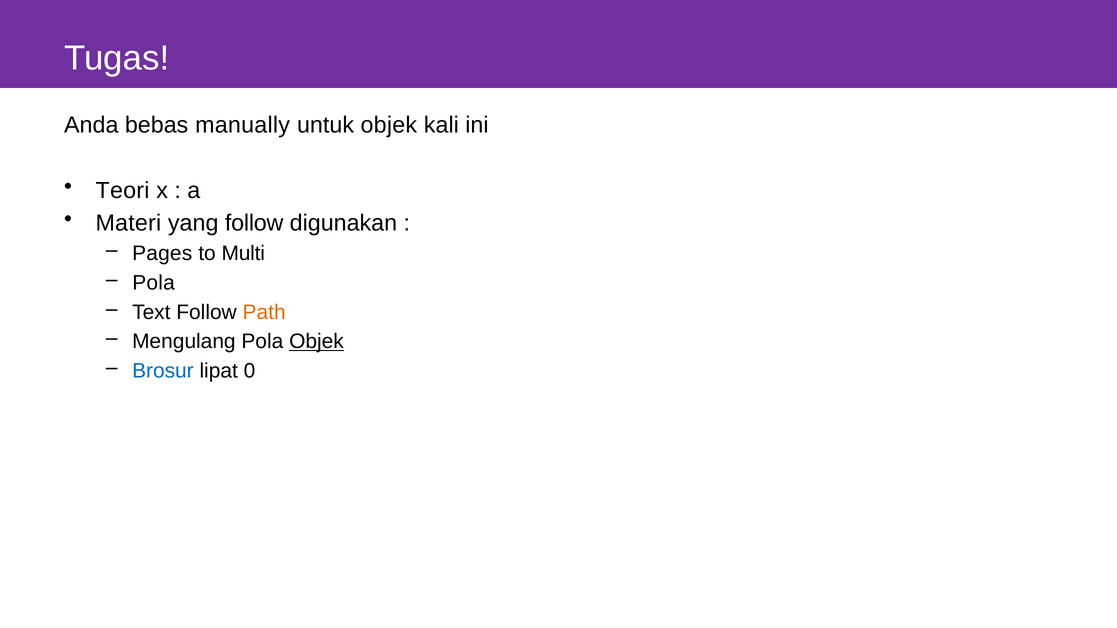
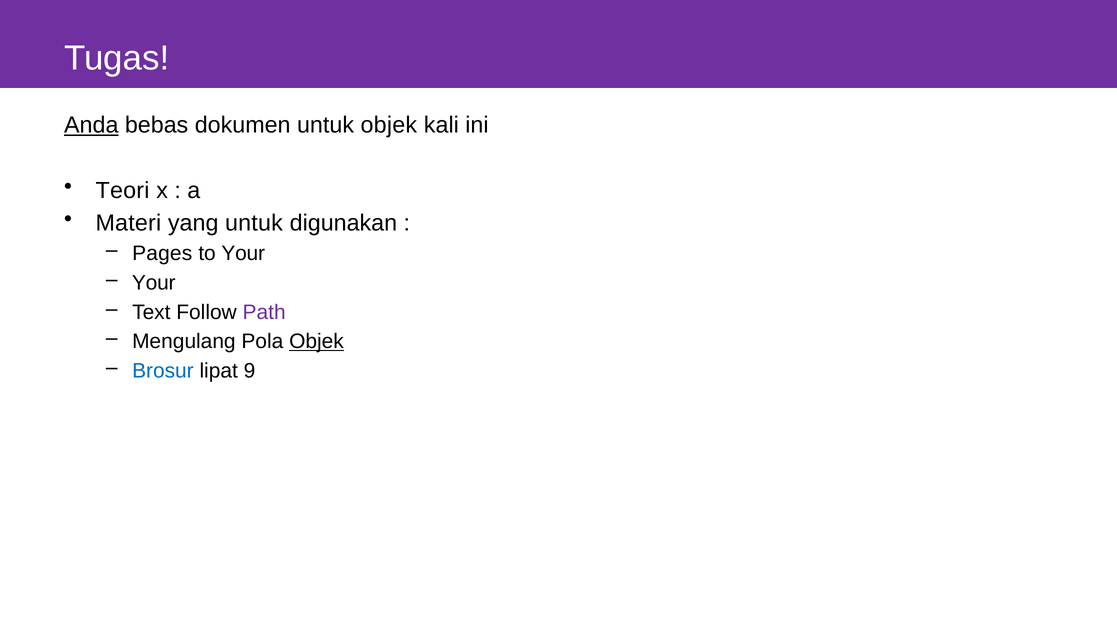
Anda underline: none -> present
manually: manually -> dokumen
yang follow: follow -> untuk
to Multi: Multi -> Your
Pola at (154, 283): Pola -> Your
Path colour: orange -> purple
0: 0 -> 9
